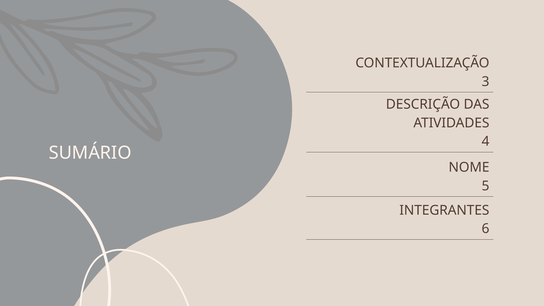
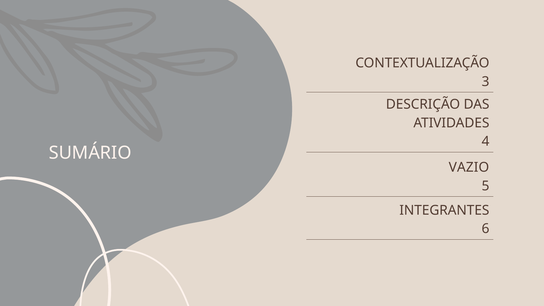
NOME: NOME -> VAZIO
